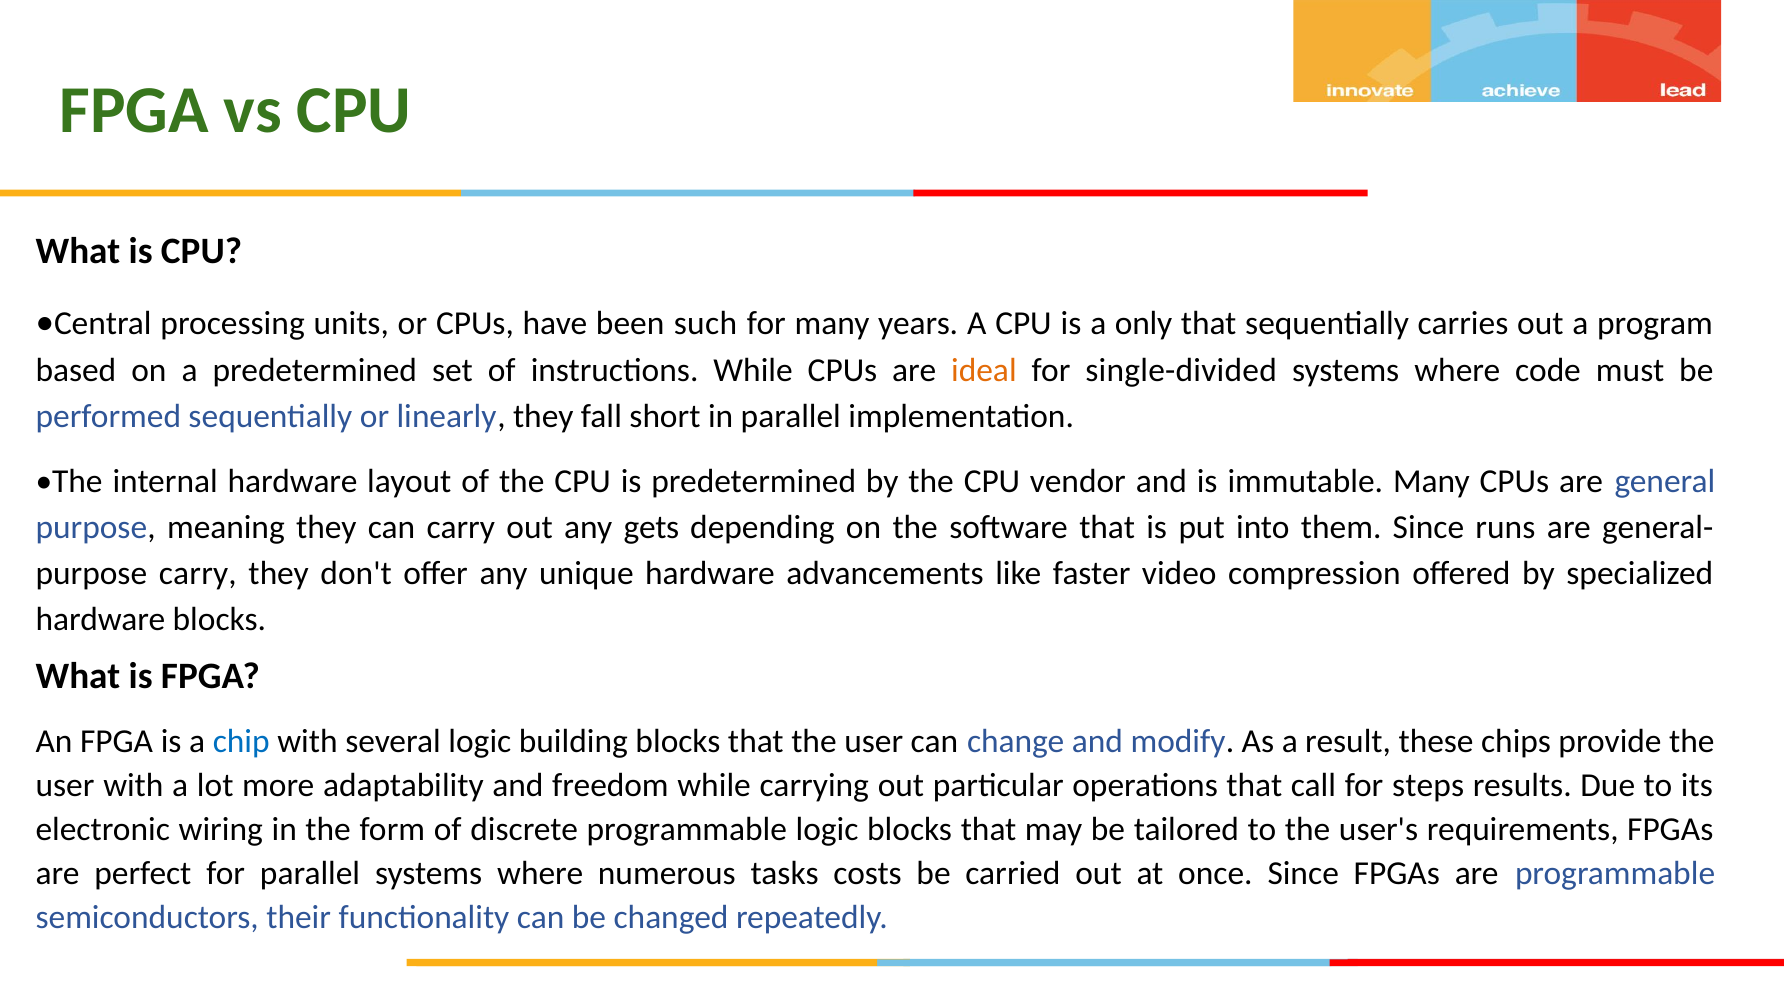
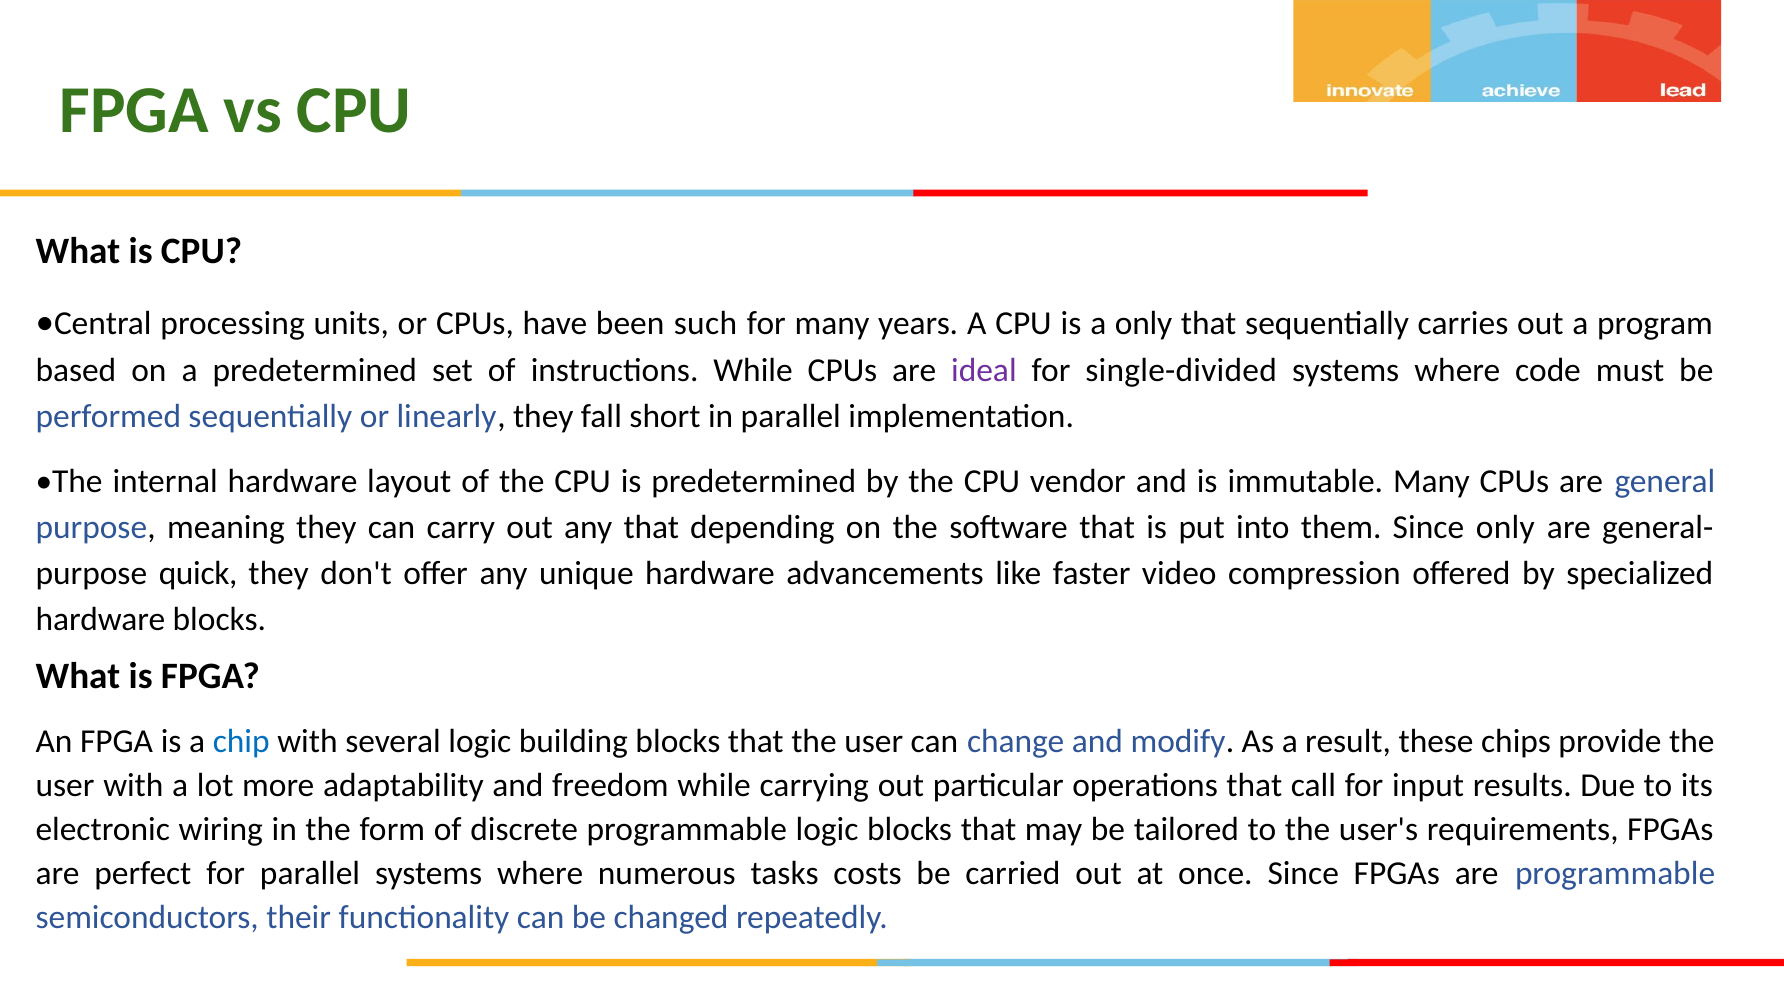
ideal colour: orange -> purple
any gets: gets -> that
Since runs: runs -> only
purpose carry: carry -> quick
steps: steps -> input
